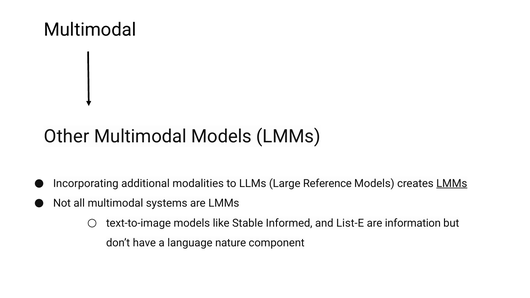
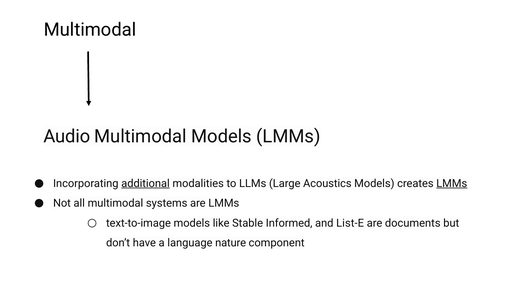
Other: Other -> Audio
additional underline: none -> present
Reference: Reference -> Acoustics
information: information -> documents
